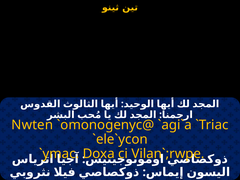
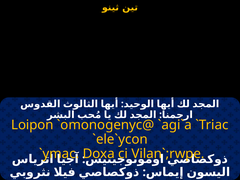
Nwten: Nwten -> Loipon
